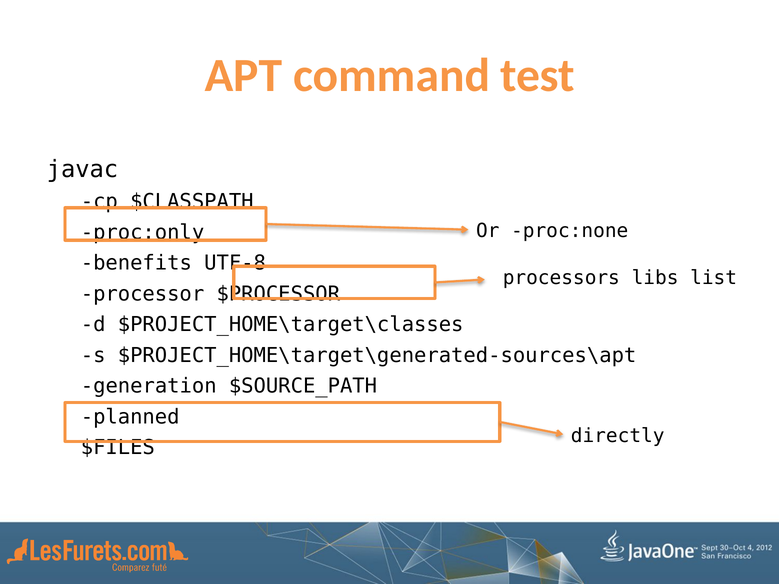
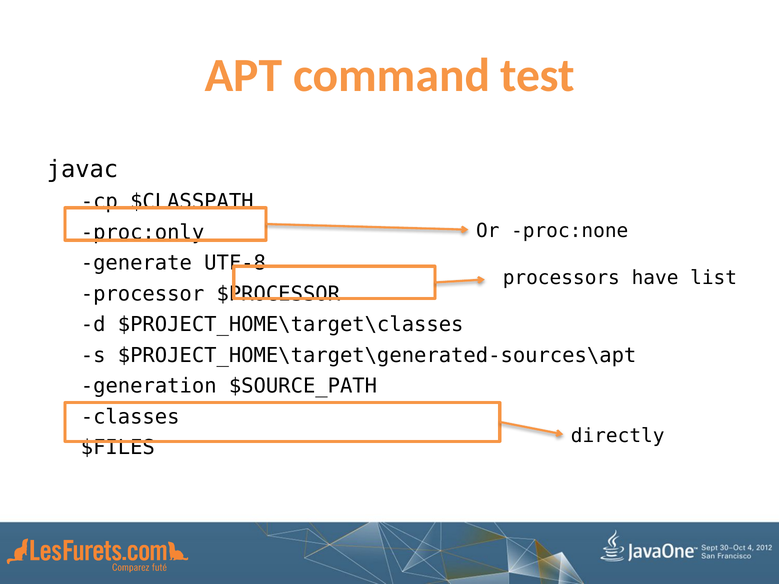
benefits: benefits -> generate
libs: libs -> have
planned: planned -> classes
